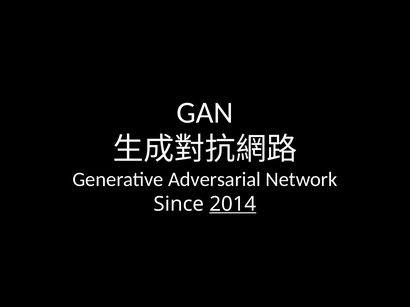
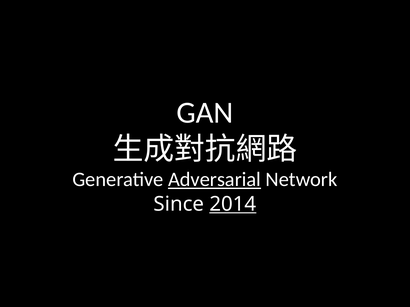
Adversarial underline: none -> present
